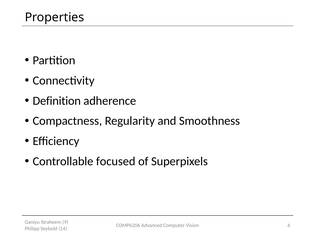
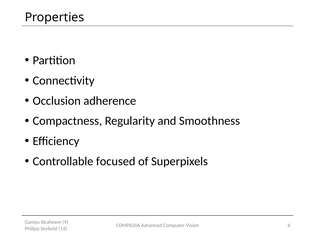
Definition: Definition -> Occlusion
